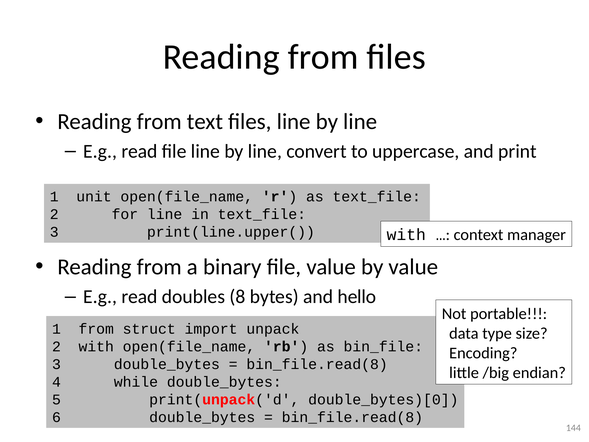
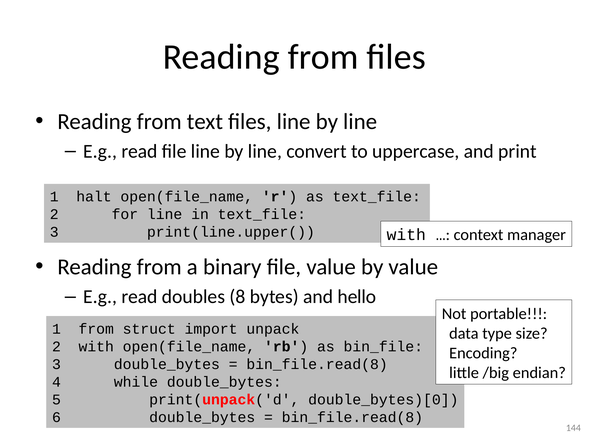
unit: unit -> halt
